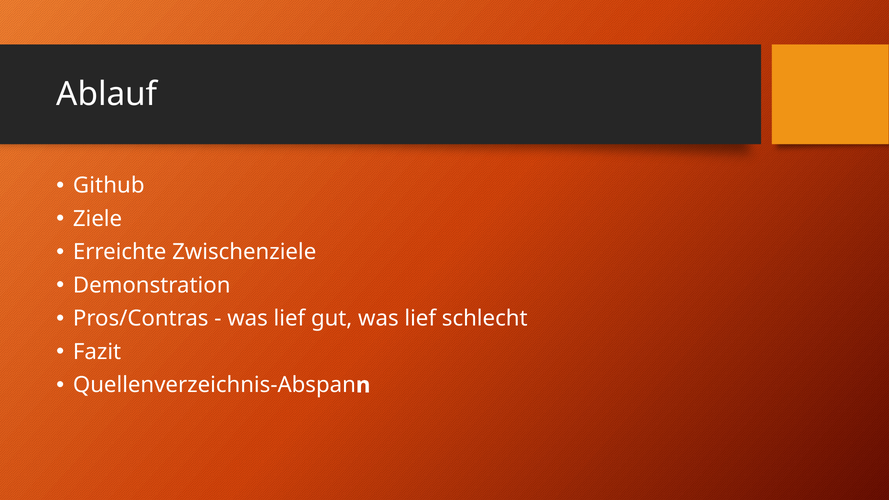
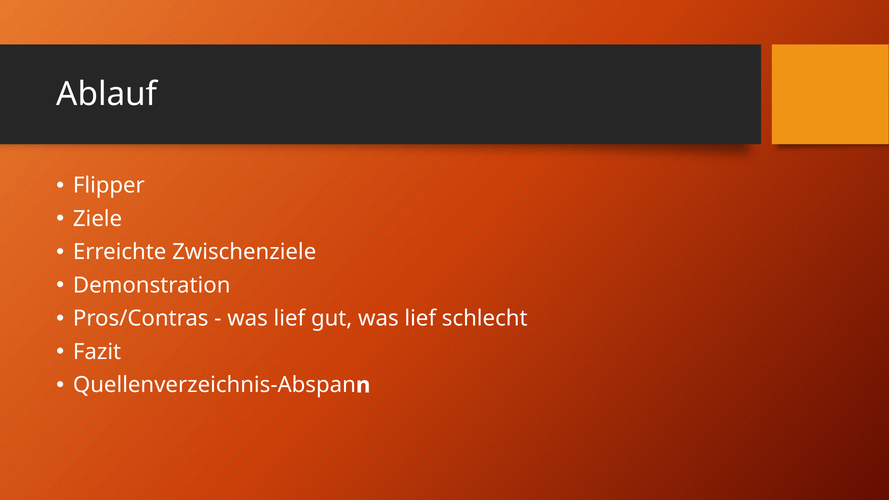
Github: Github -> Flipper
